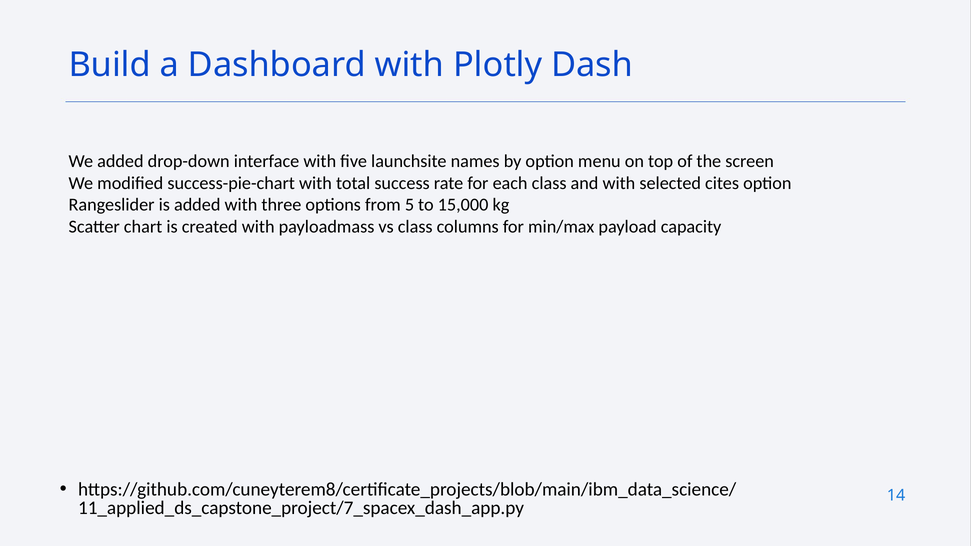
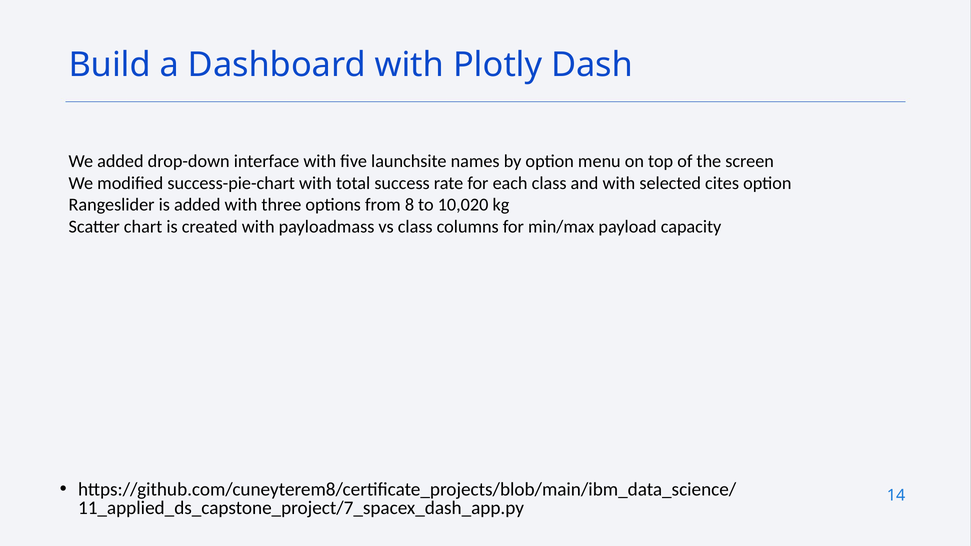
5: 5 -> 8
15,000: 15,000 -> 10,020
